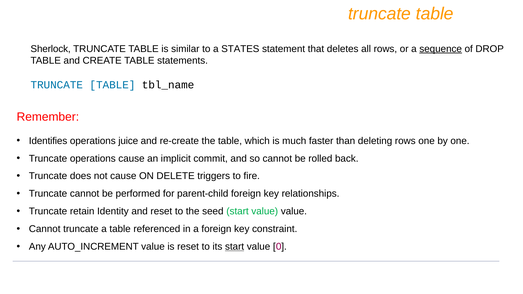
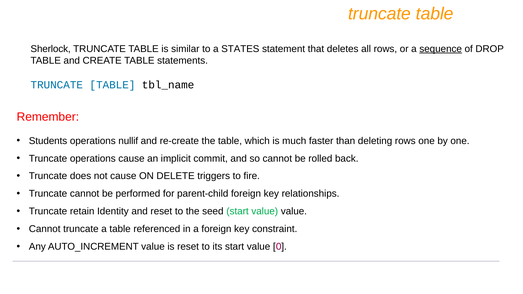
Identifies: Identifies -> Students
juice: juice -> nullif
start at (235, 247) underline: present -> none
